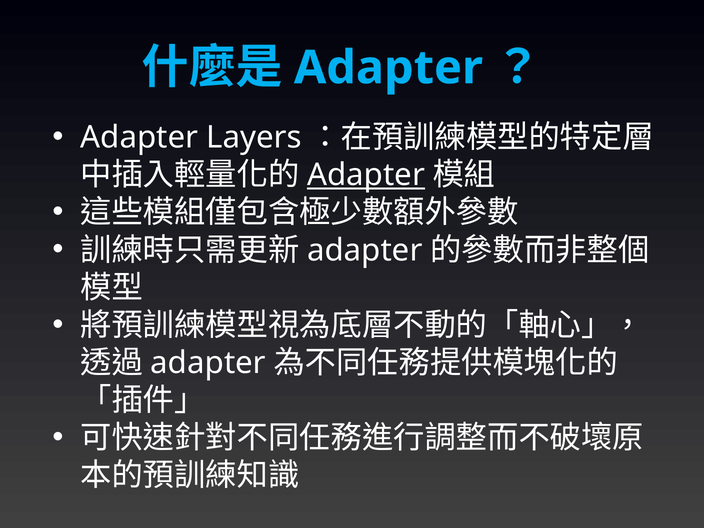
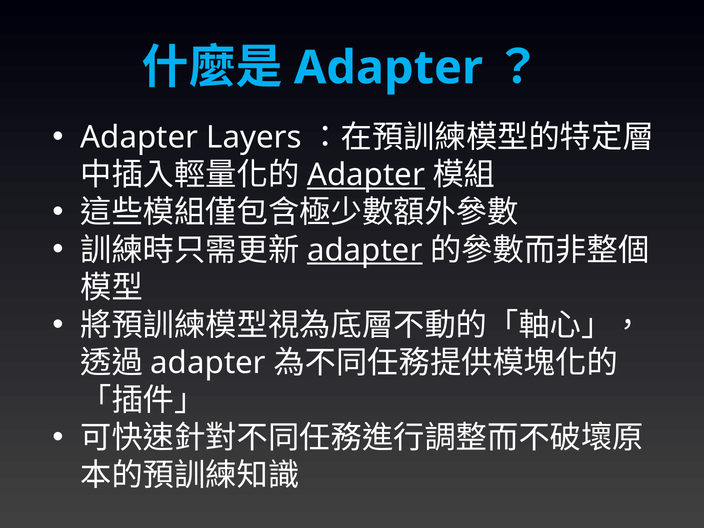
adapter at (365, 250) underline: none -> present
